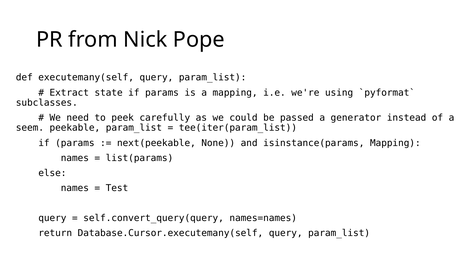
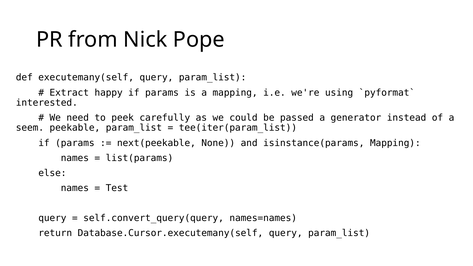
state: state -> happy
subclasses: subclasses -> interested
